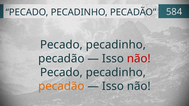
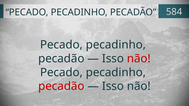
pecadão at (61, 86) colour: orange -> red
